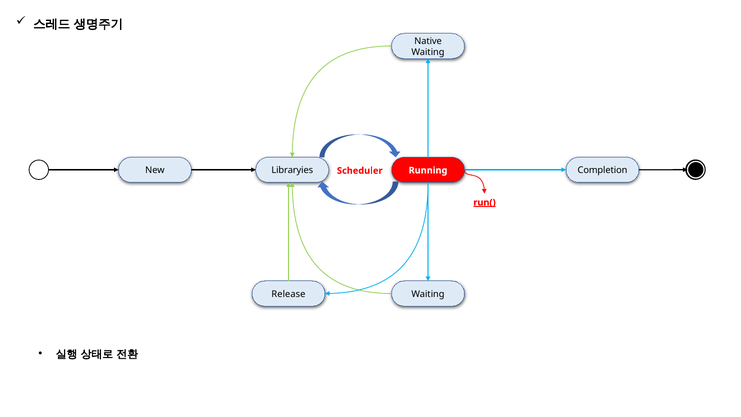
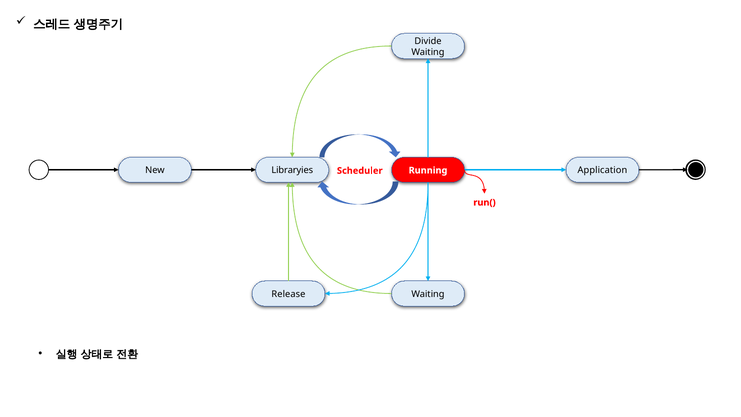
Native: Native -> Divide
Completion: Completion -> Application
run( underline: present -> none
